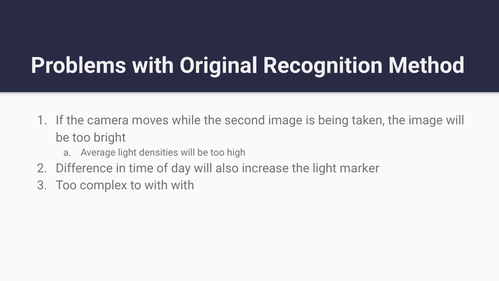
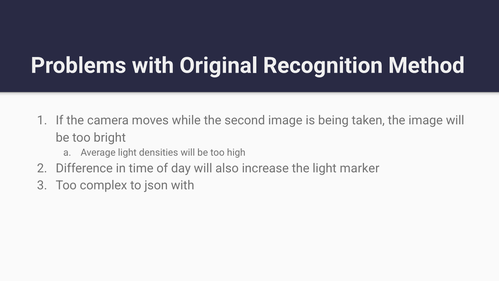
to with: with -> json
